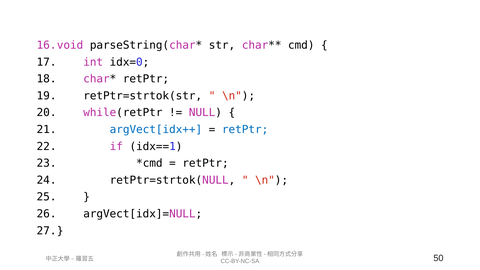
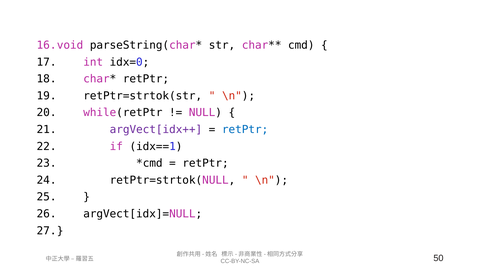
argVect[idx++ colour: blue -> purple
